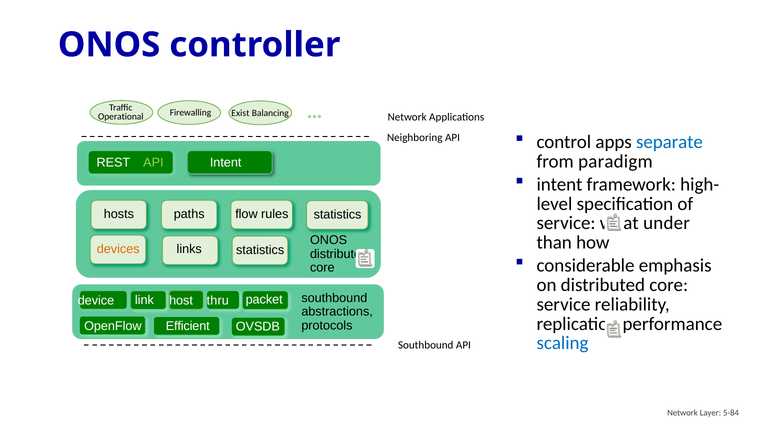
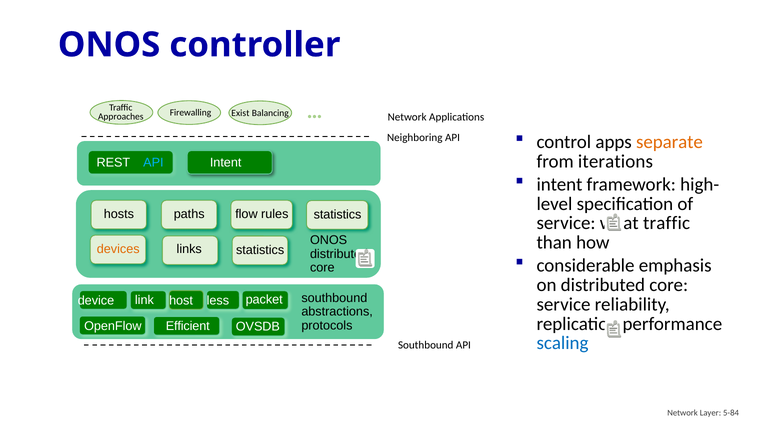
Operational: Operational -> Approaches
separate colour: blue -> orange
paradigm: paradigm -> iterations
API at (153, 162) colour: light green -> light blue
what under: under -> traffic
thru: thru -> less
